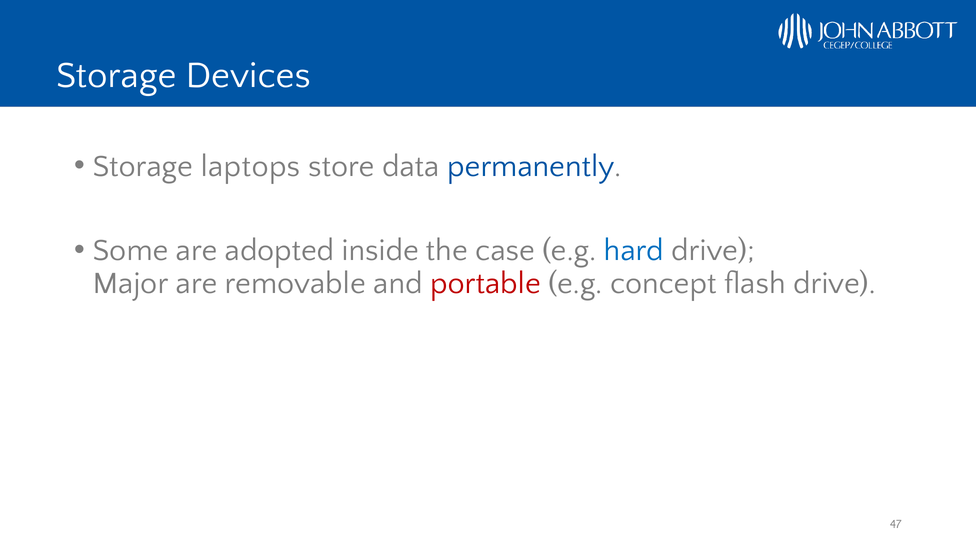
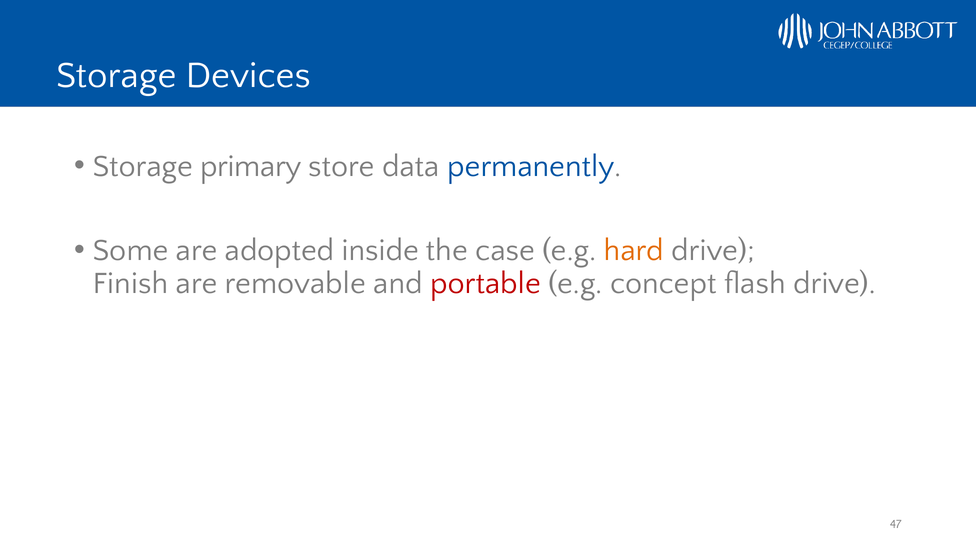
laptops: laptops -> primary
hard colour: blue -> orange
Major: Major -> Finish
